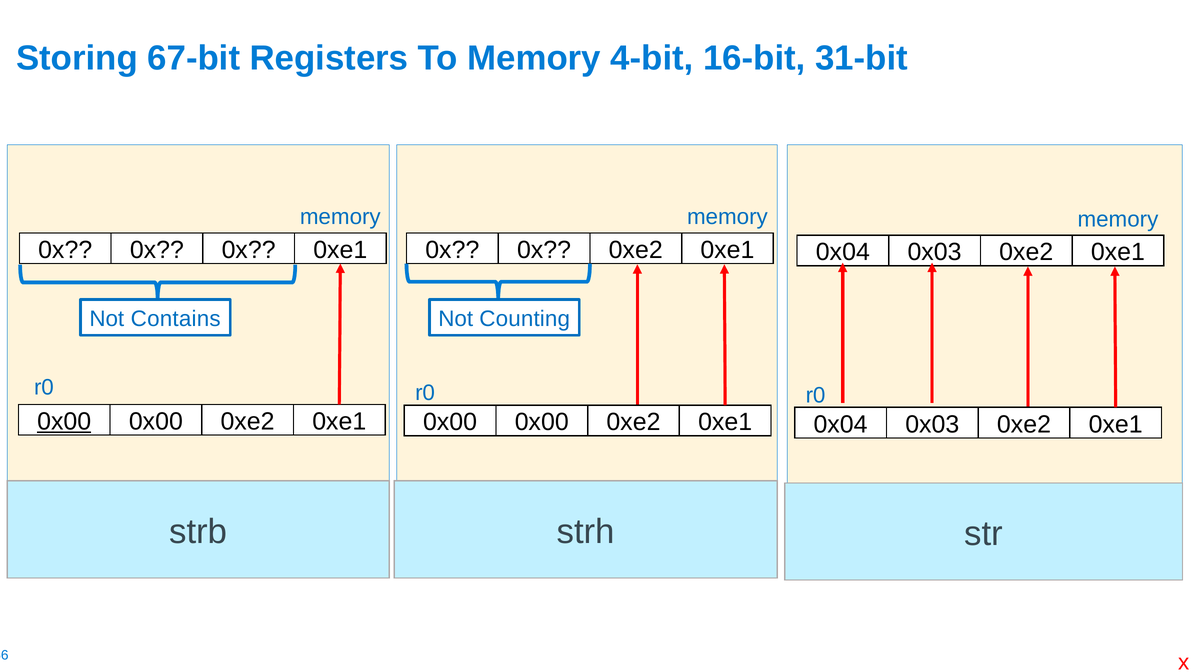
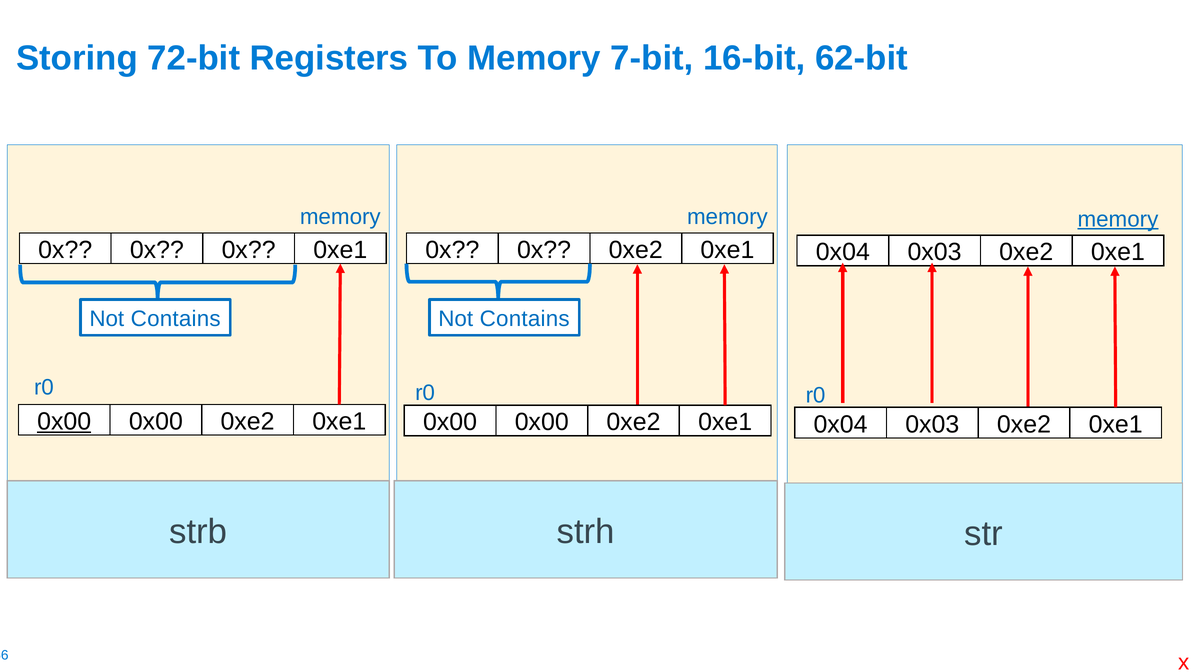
67-bit: 67-bit -> 72-bit
4-bit: 4-bit -> 7-bit
31-bit: 31-bit -> 62-bit
memory at (1118, 219) underline: none -> present
Counting at (525, 319): Counting -> Contains
